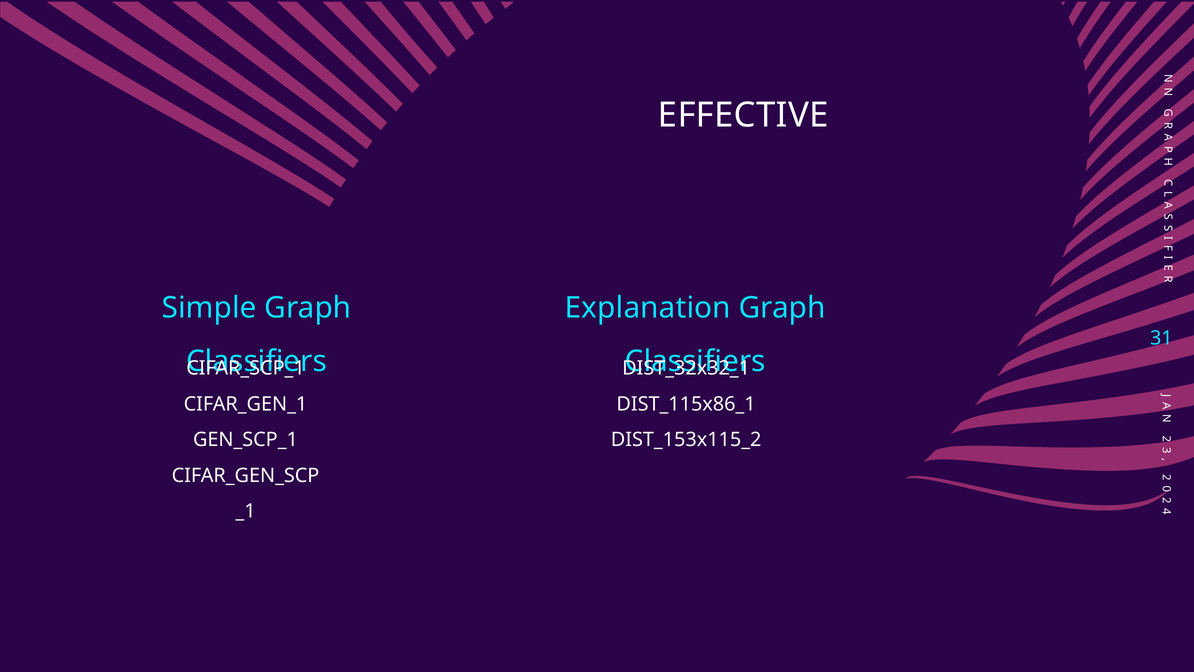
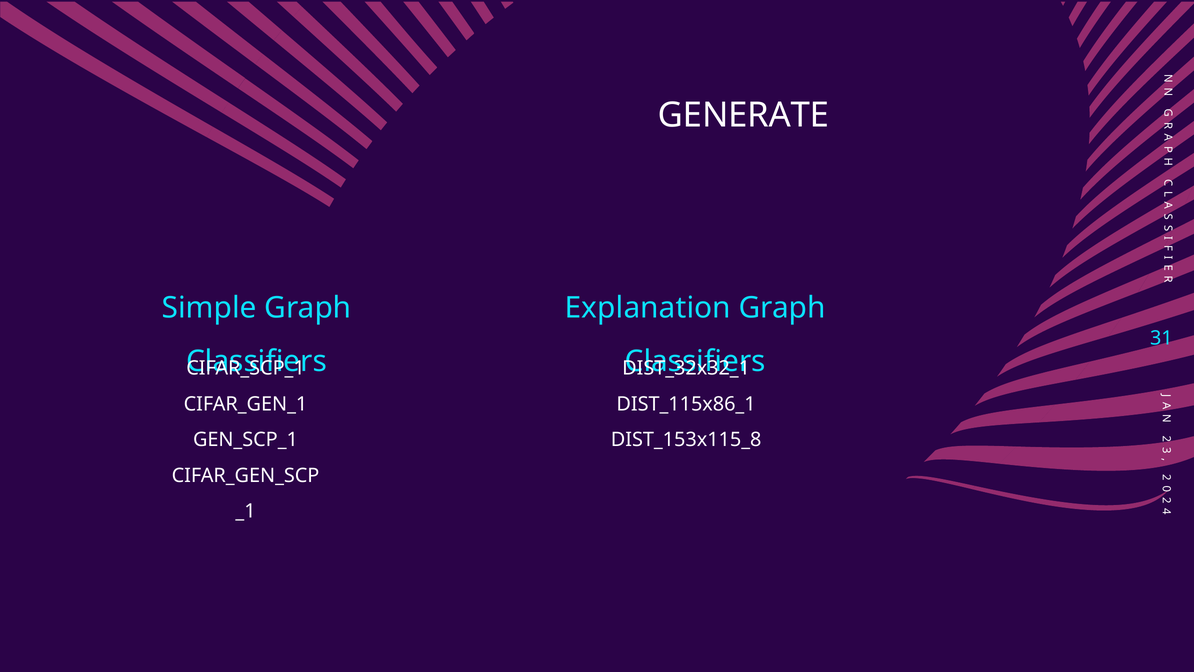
EFFECTIVE: EFFECTIVE -> GENERATE
DIST_153x115_2: DIST_153x115_2 -> DIST_153x115_8
